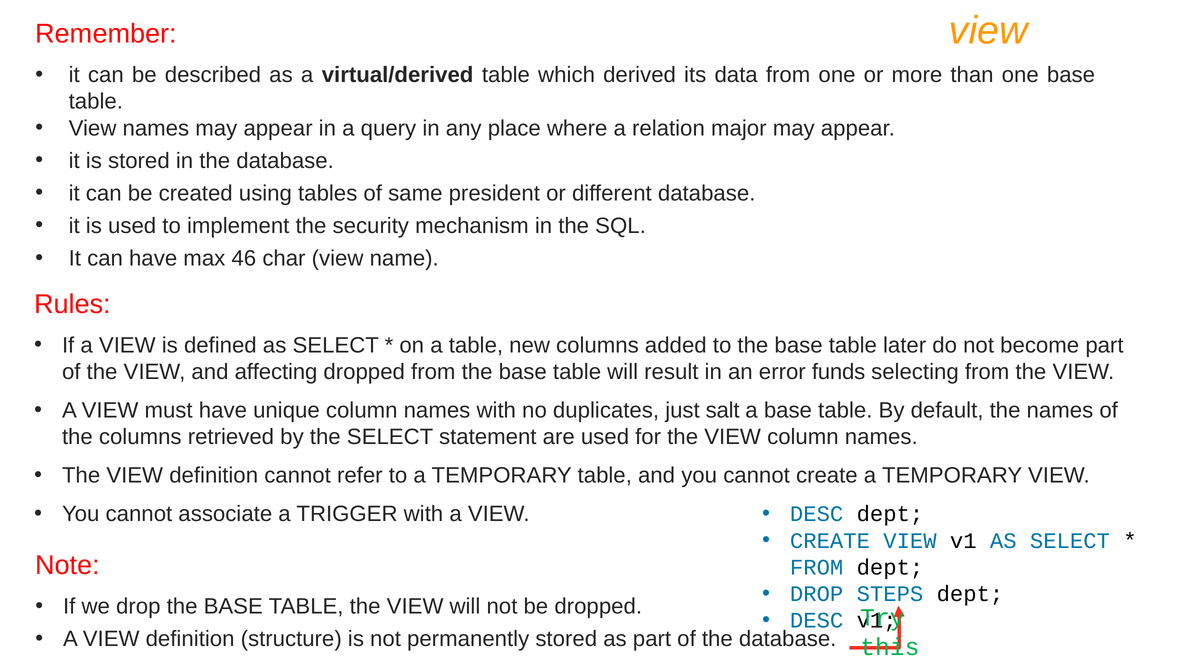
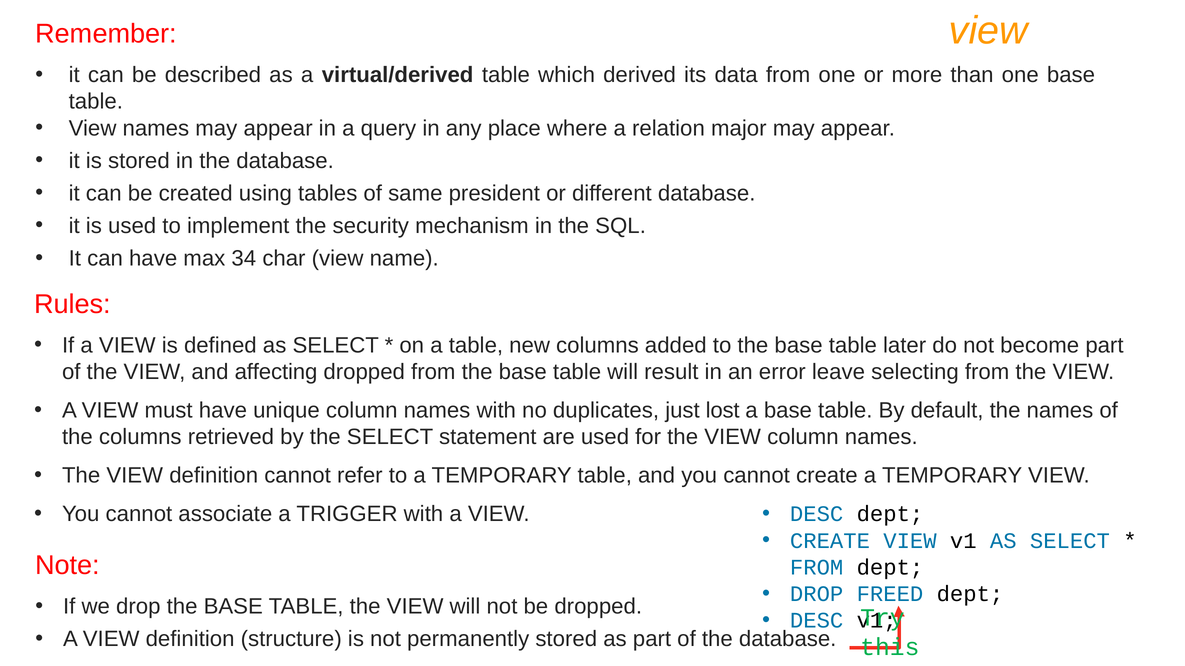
46: 46 -> 34
funds: funds -> leave
salt: salt -> lost
STEPS: STEPS -> FREED
